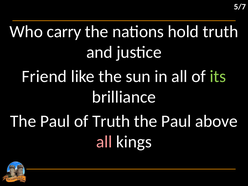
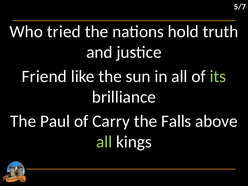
carry: carry -> tried
of Truth: Truth -> Carry
Paul at (176, 121): Paul -> Falls
all at (104, 142) colour: pink -> light green
